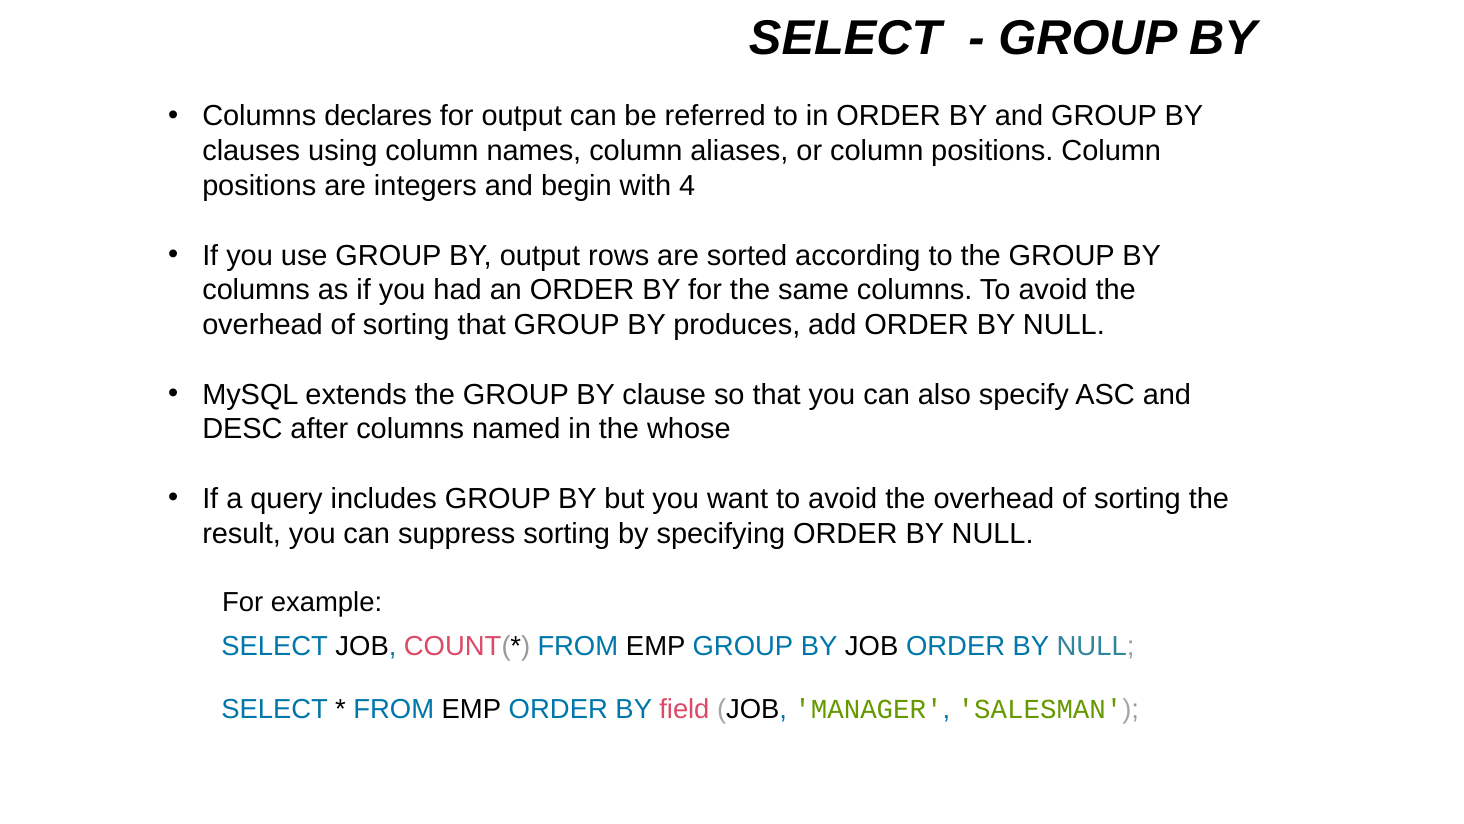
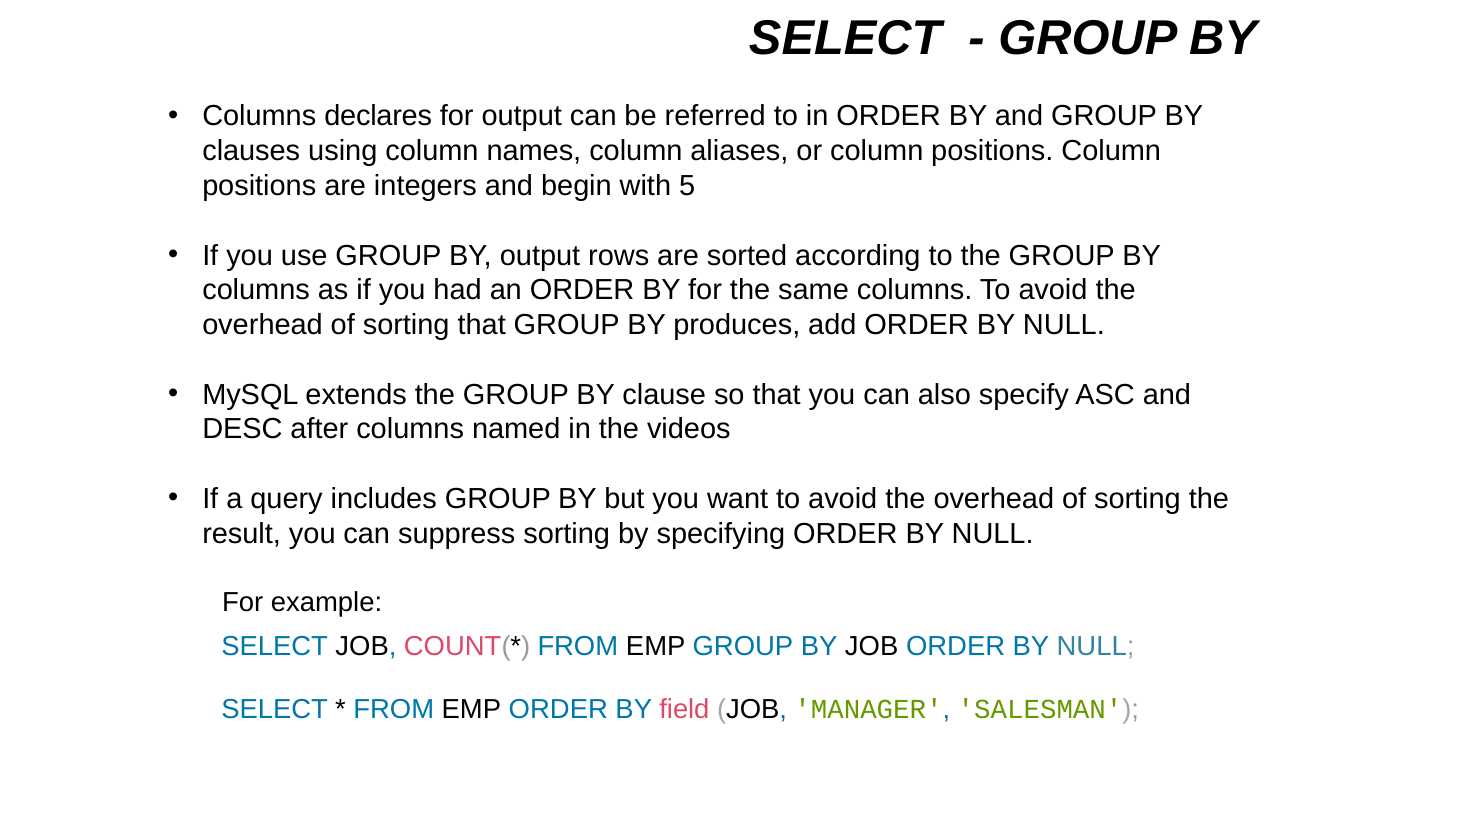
4: 4 -> 5
whose: whose -> videos
